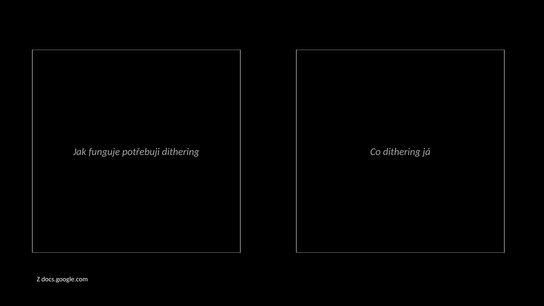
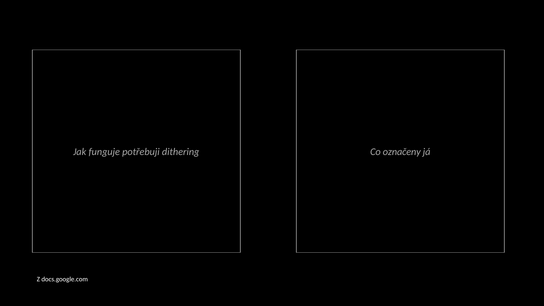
Co dithering: dithering -> označeny
